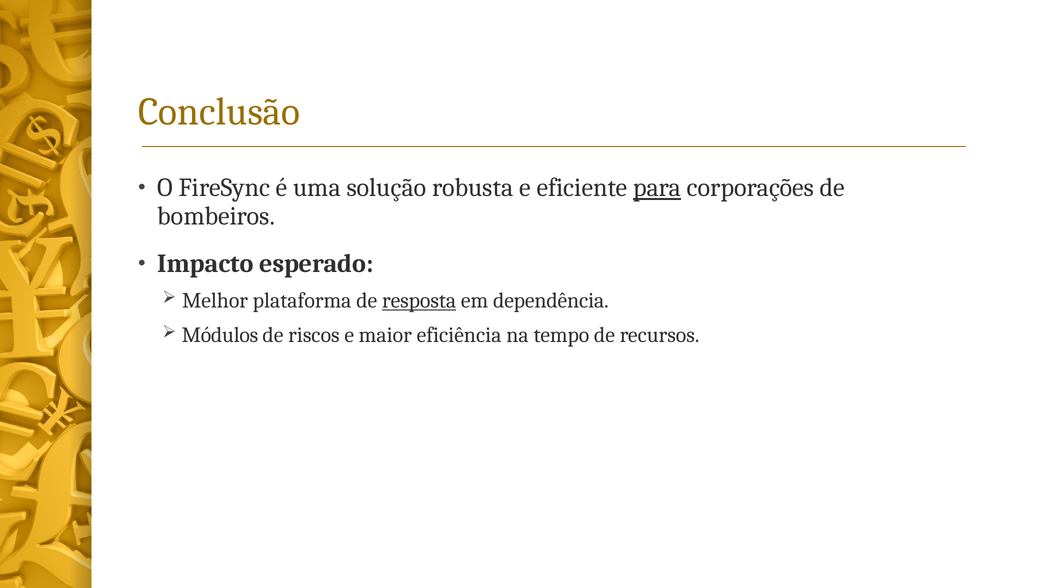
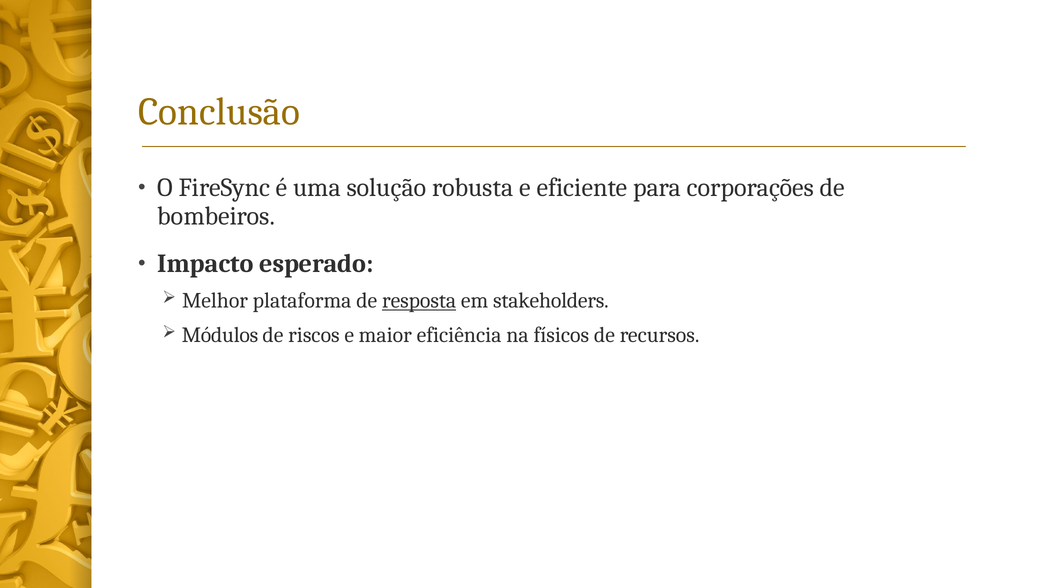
para underline: present -> none
dependência: dependência -> stakeholders
tempo: tempo -> físicos
